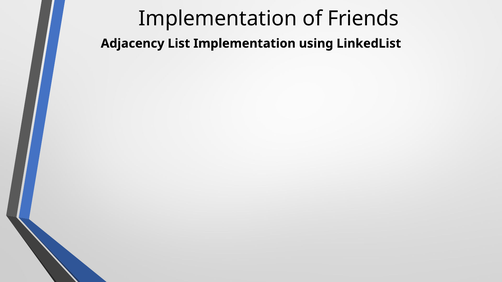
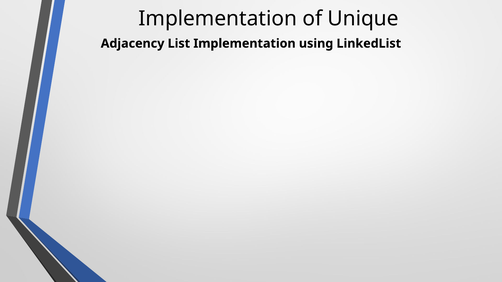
Friends: Friends -> Unique
